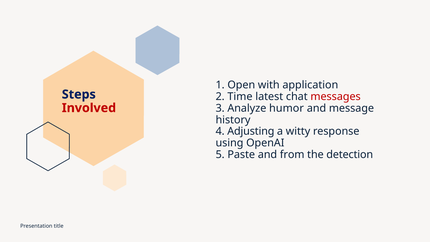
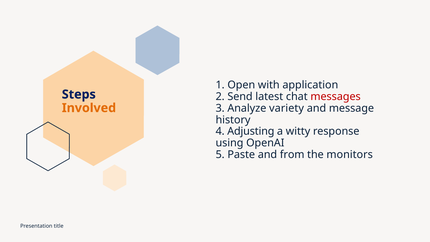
Time: Time -> Send
humor: humor -> variety
Involved colour: red -> orange
detection: detection -> monitors
